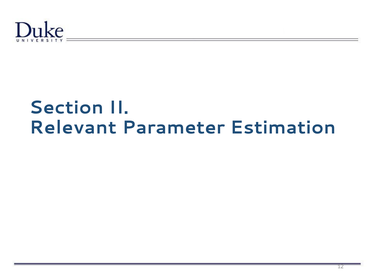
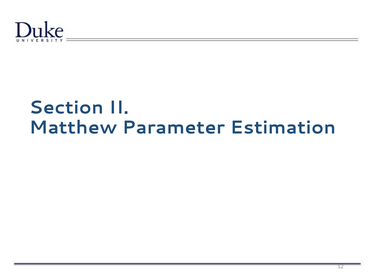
Relevant: Relevant -> Matthew
